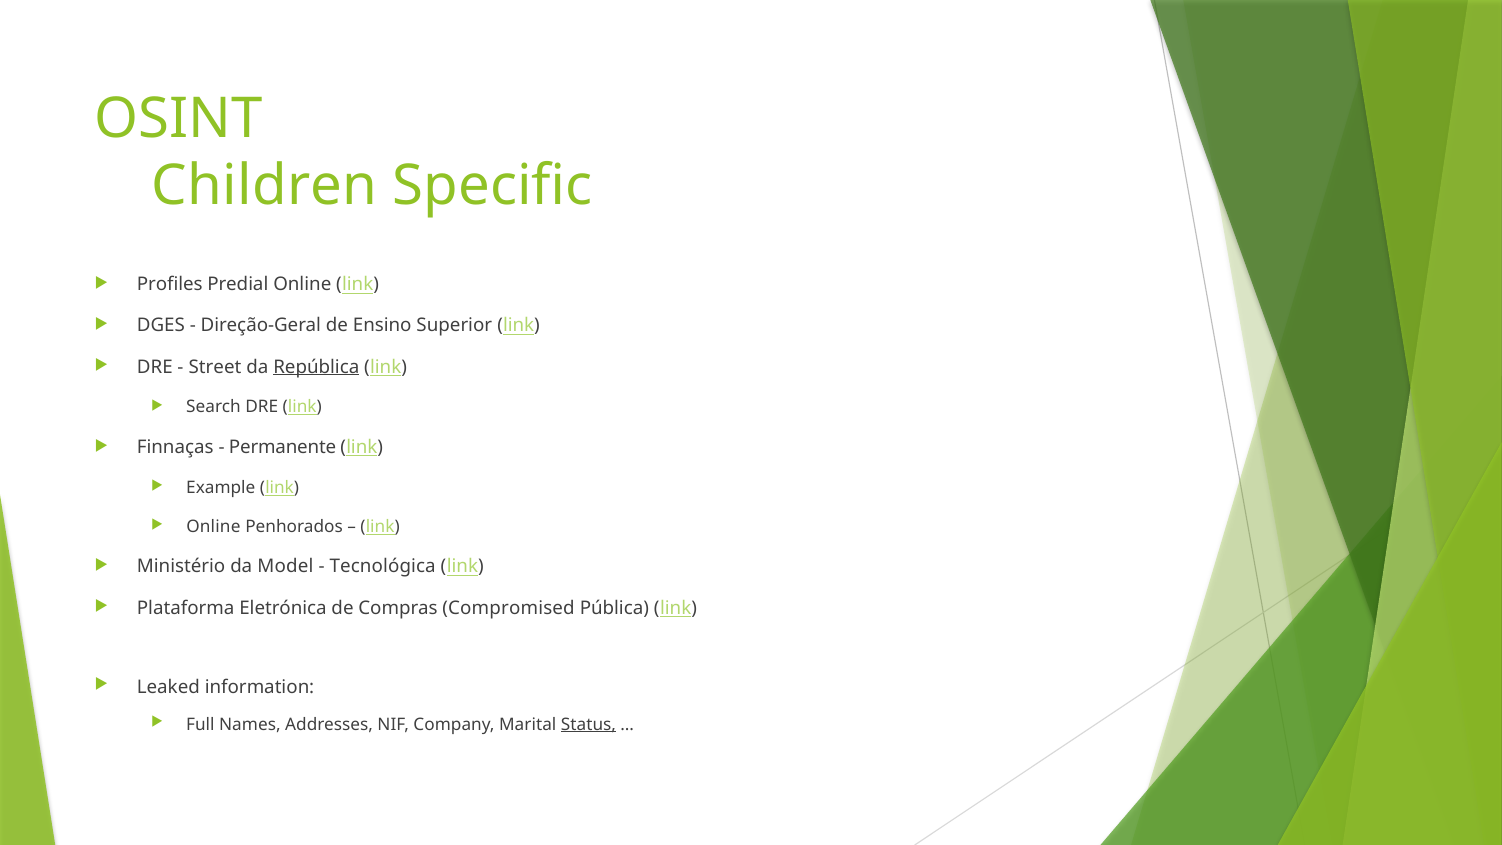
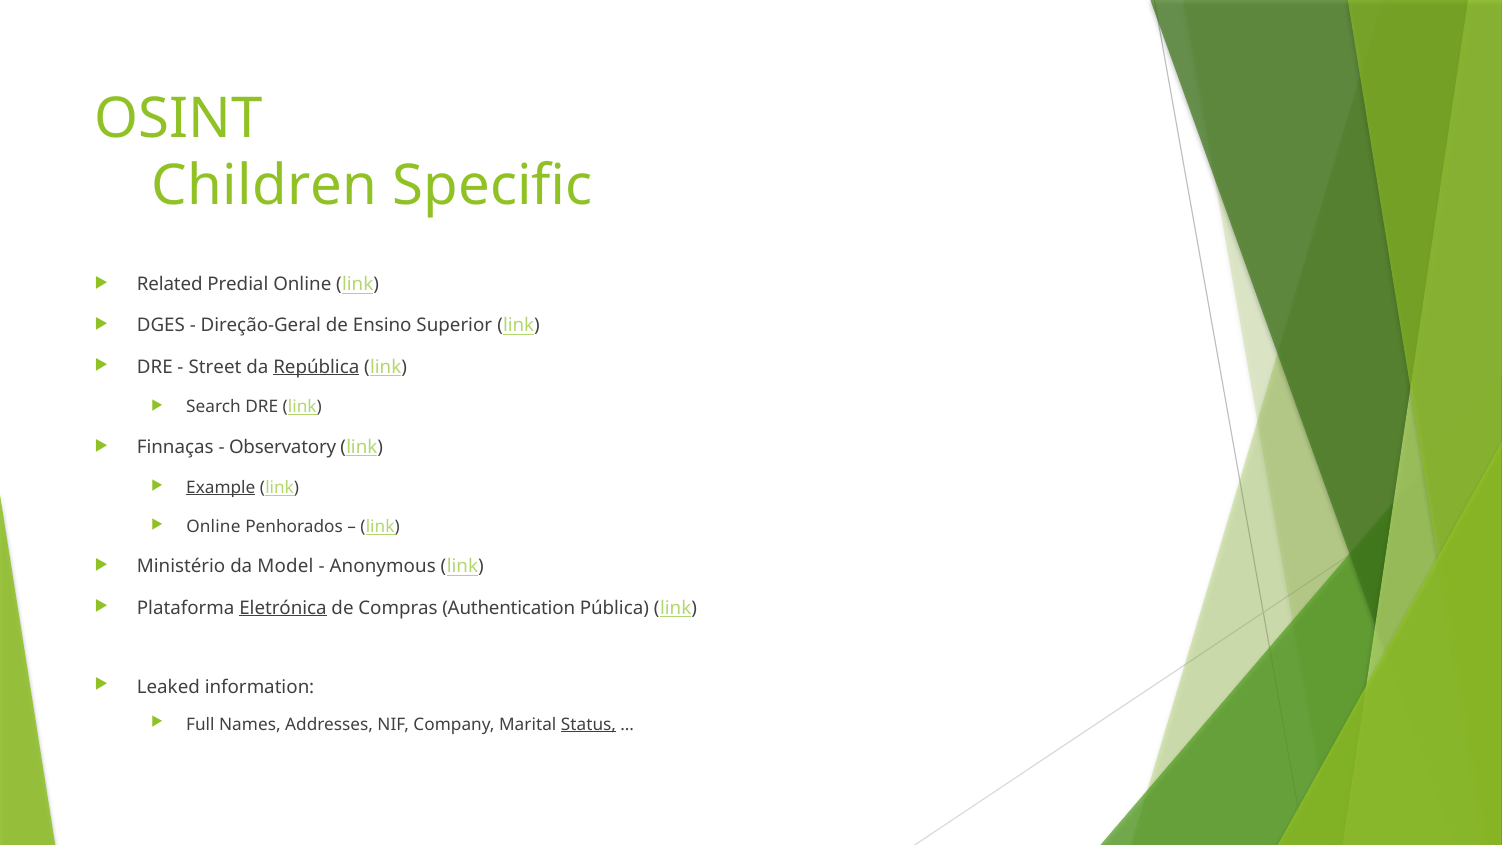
Profiles: Profiles -> Related
Permanente: Permanente -> Observatory
Example underline: none -> present
Tecnológica: Tecnológica -> Anonymous
Eletrónica underline: none -> present
Compromised: Compromised -> Authentication
